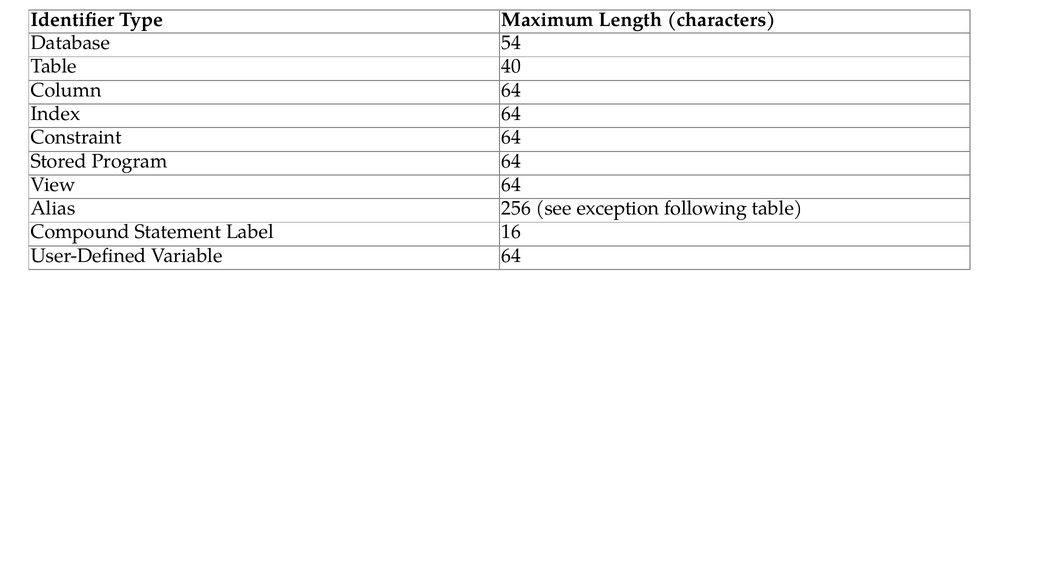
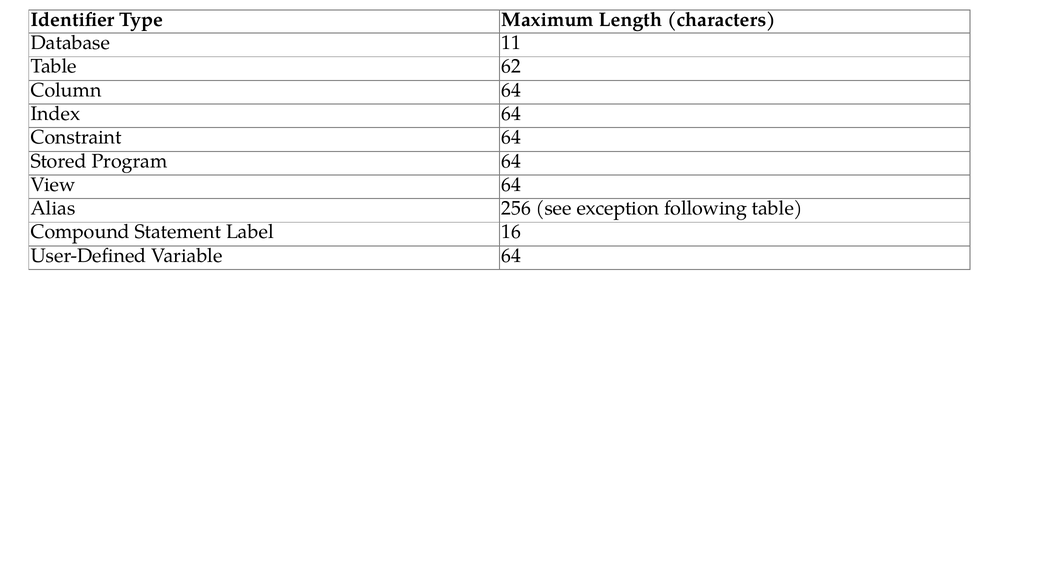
54: 54 -> 11
40: 40 -> 62
